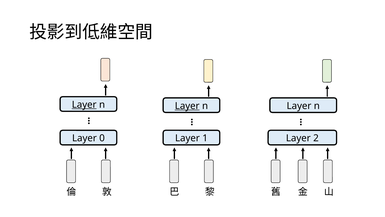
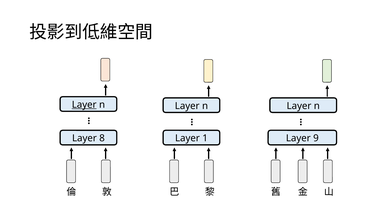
Layer at (187, 106) underline: present -> none
0: 0 -> 8
2: 2 -> 9
